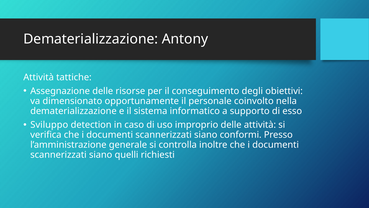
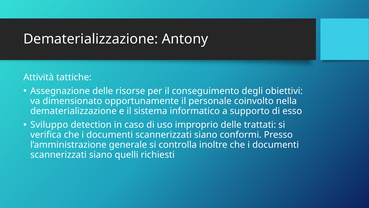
delle attività: attività -> trattati
